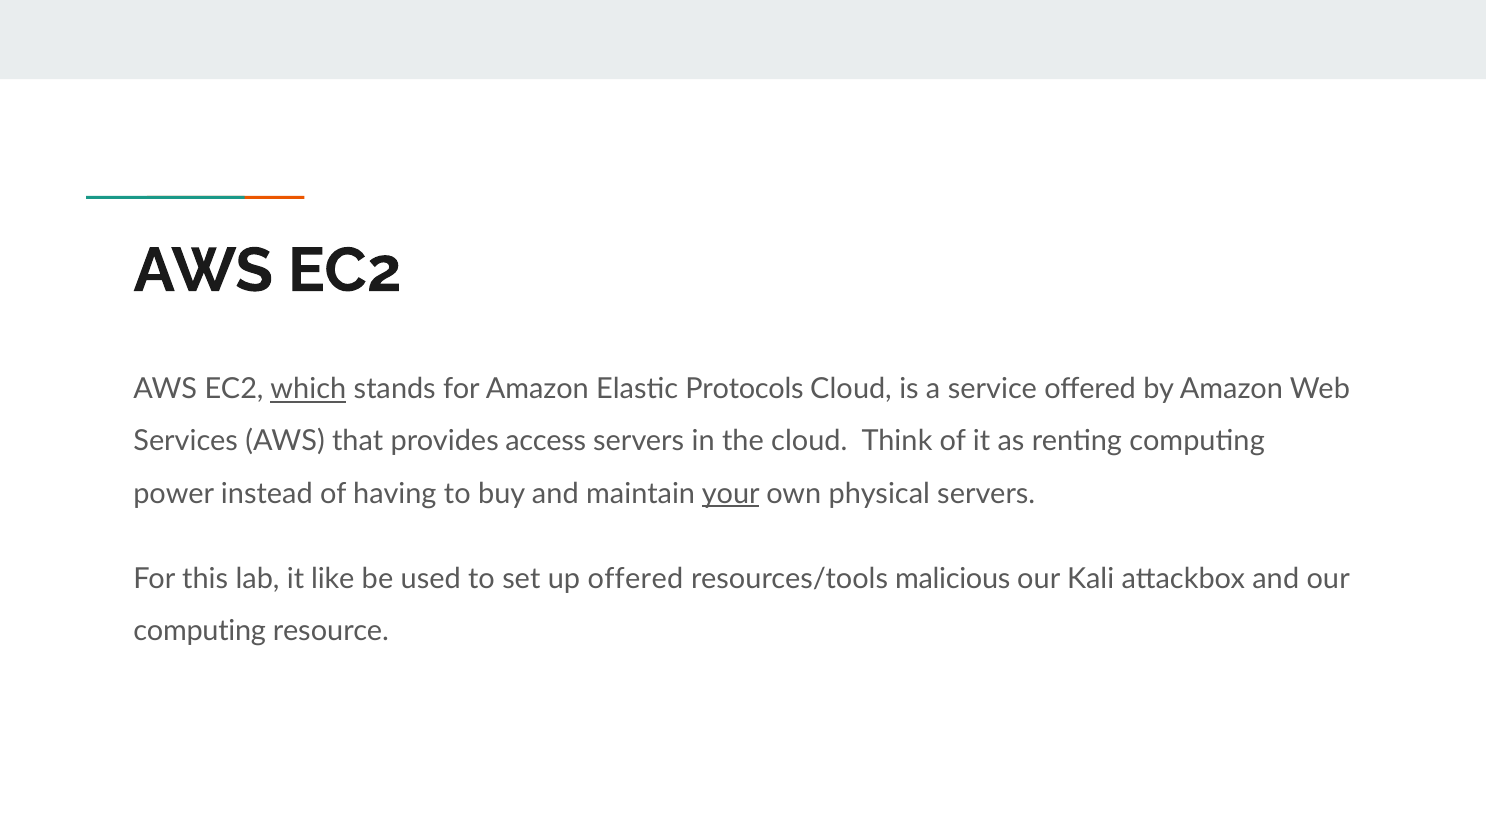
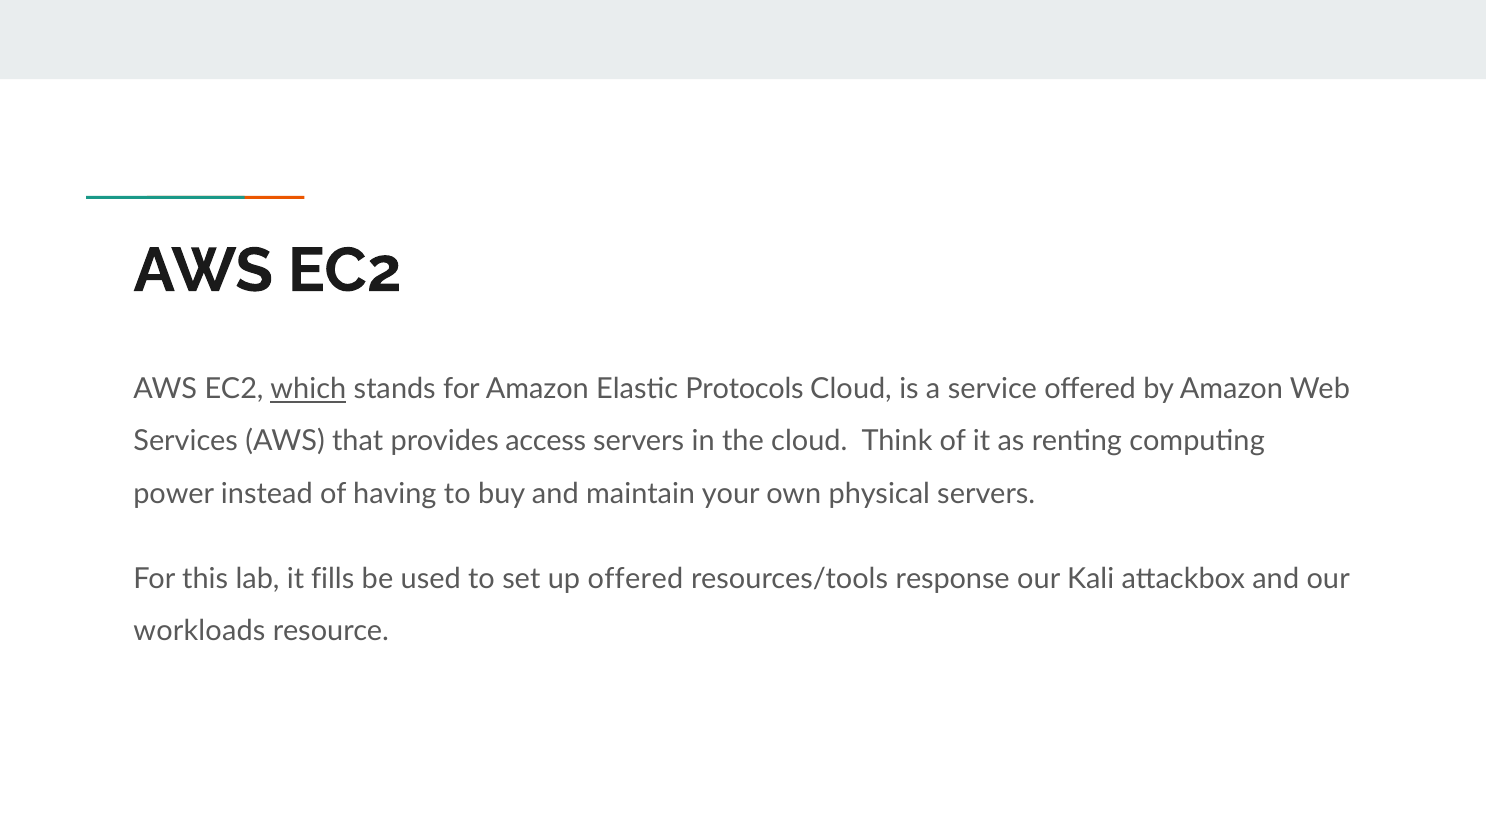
your underline: present -> none
like: like -> fills
malicious: malicious -> response
computing at (200, 630): computing -> workloads
